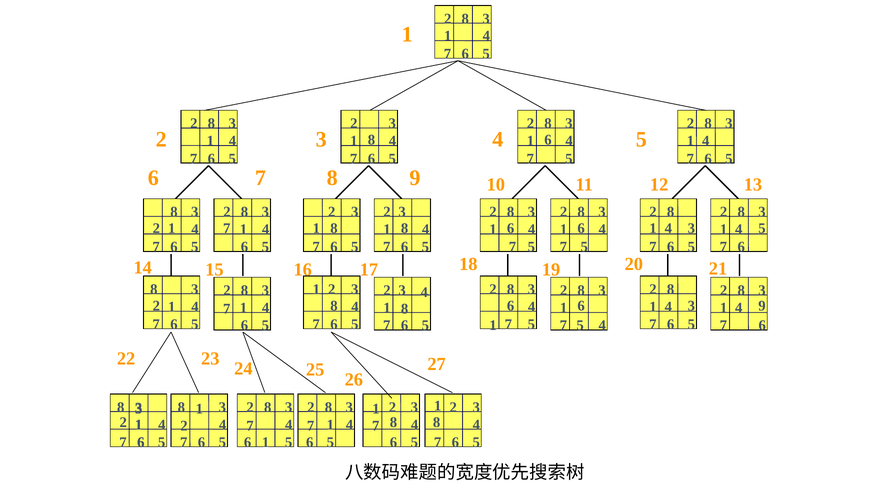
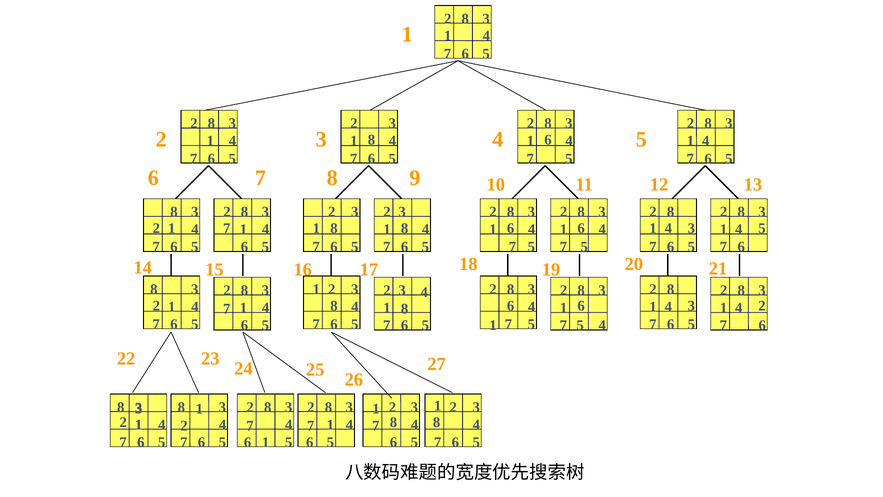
4 9: 9 -> 2
